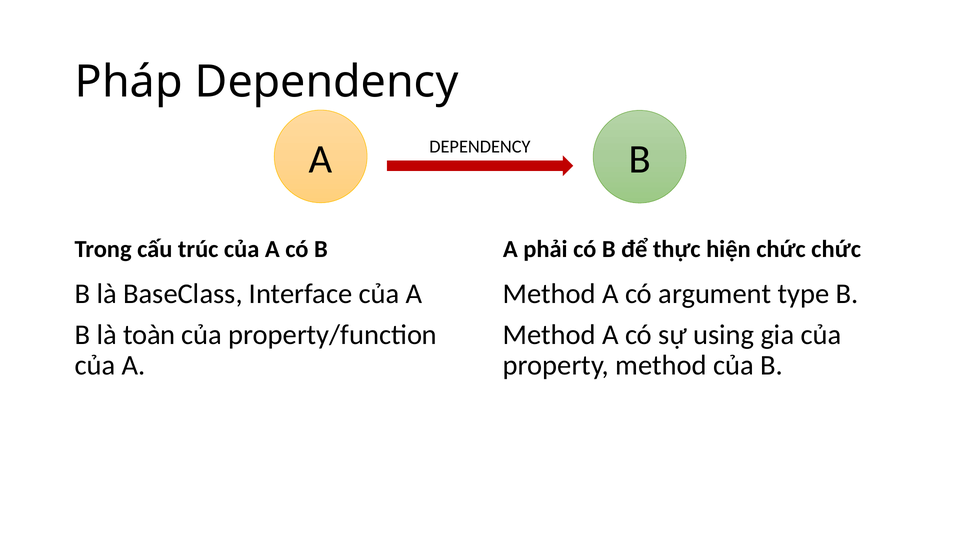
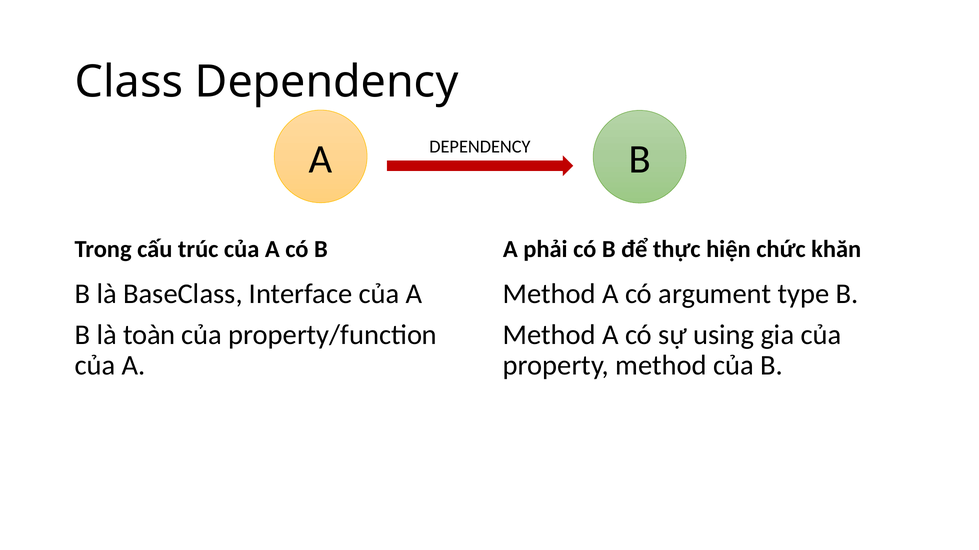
Pháp: Pháp -> Class
chức chức: chức -> khăn
